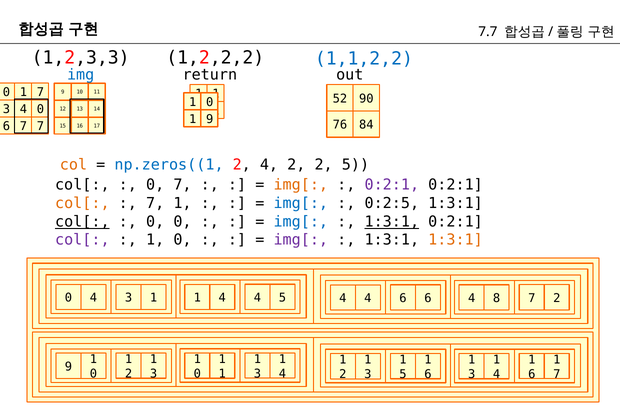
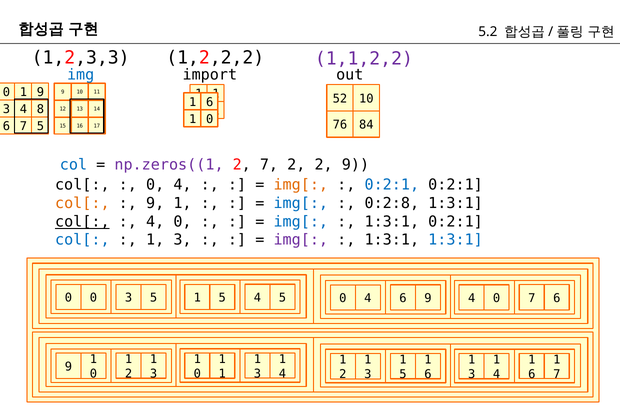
7.7: 7.7 -> 5.2
1,1,2,2 colour: blue -> purple
return: return -> import
0 1 7: 7 -> 9
52 90: 90 -> 10
0 at (210, 102): 0 -> 6
4 0: 0 -> 8
9 at (210, 119): 9 -> 0
7 7: 7 -> 5
col colour: orange -> blue
np.zeros((1 colour: blue -> purple
2 4: 4 -> 7
2 5: 5 -> 9
7 at (182, 185): 7 -> 4
0:2:1 at (392, 185) colour: purple -> blue
7 at (155, 203): 7 -> 9
0:2:5: 0:2:5 -> 0:2:8
0 at (155, 222): 0 -> 4
1:3:1 at (392, 222) underline: present -> none
col[ at (82, 240) colour: purple -> blue
0 at (182, 240): 0 -> 3
1:3:1 at (456, 240) colour: orange -> blue
4 at (93, 298): 4 -> 0
1 at (154, 298): 1 -> 5
4 at (222, 298): 4 -> 5
5 4: 4 -> 0
4 6 6: 6 -> 9
8 at (497, 298): 8 -> 0
7 2: 2 -> 6
